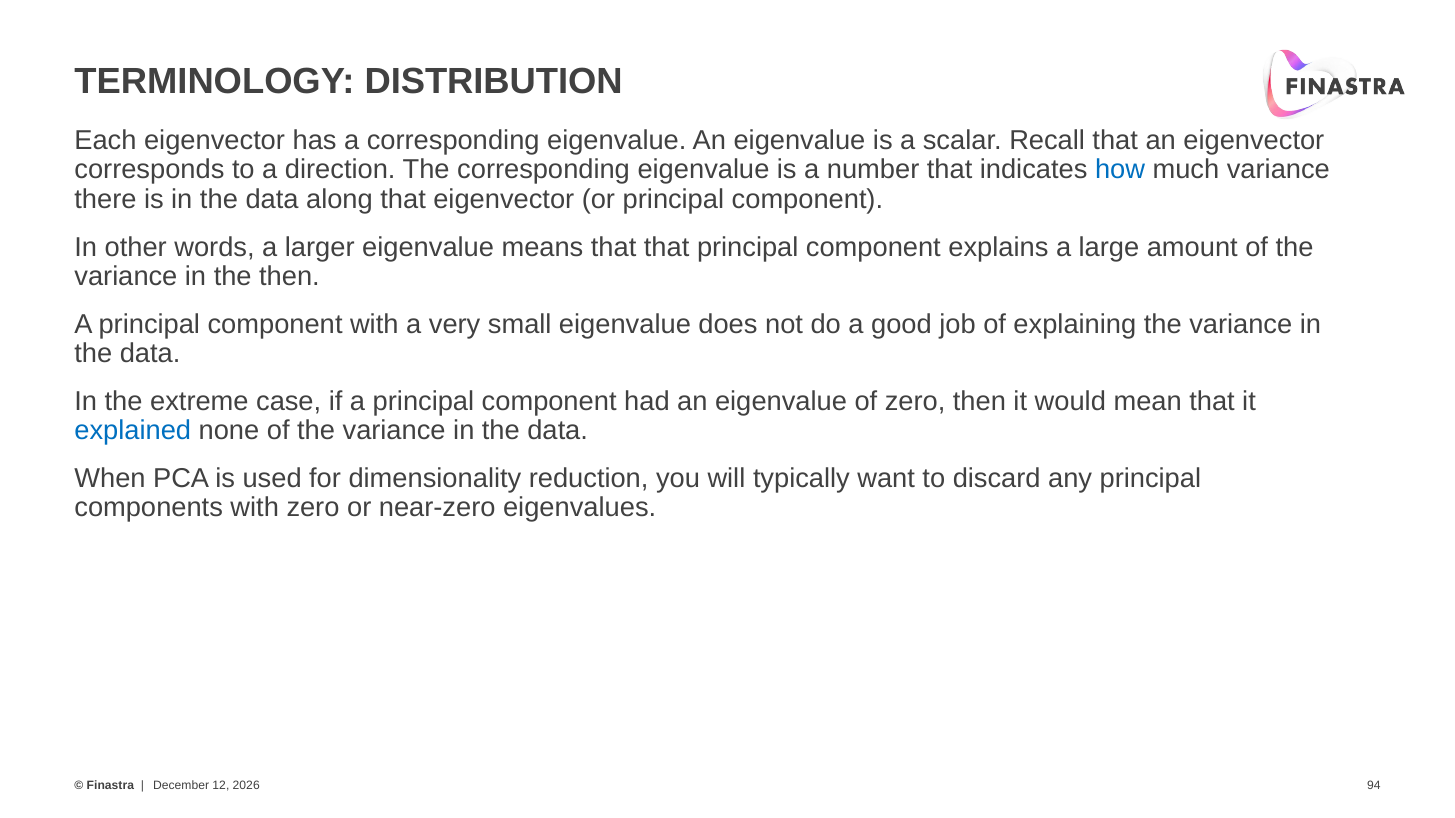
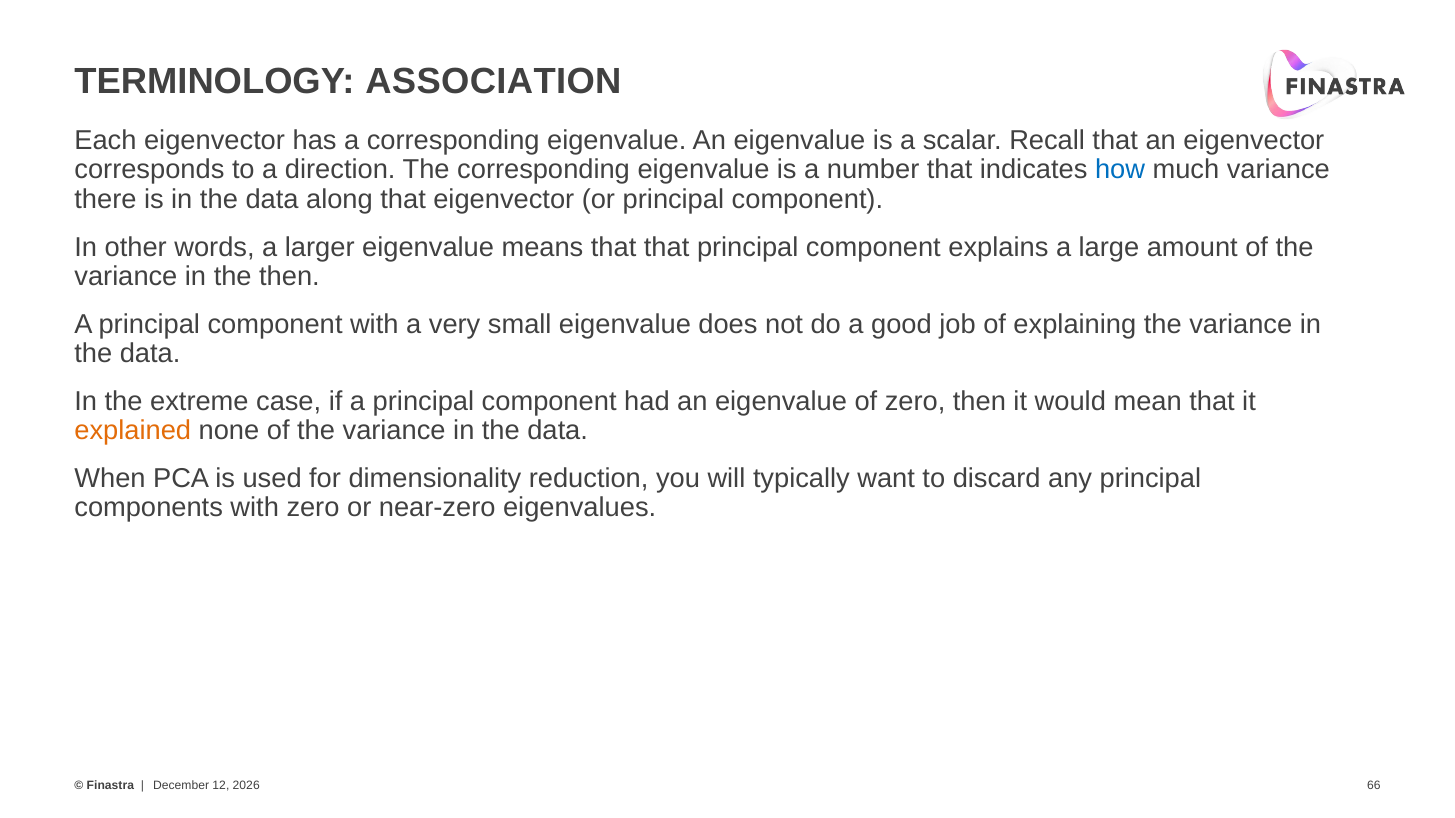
DISTRIBUTION: DISTRIBUTION -> ASSOCIATION
explained colour: blue -> orange
94: 94 -> 66
